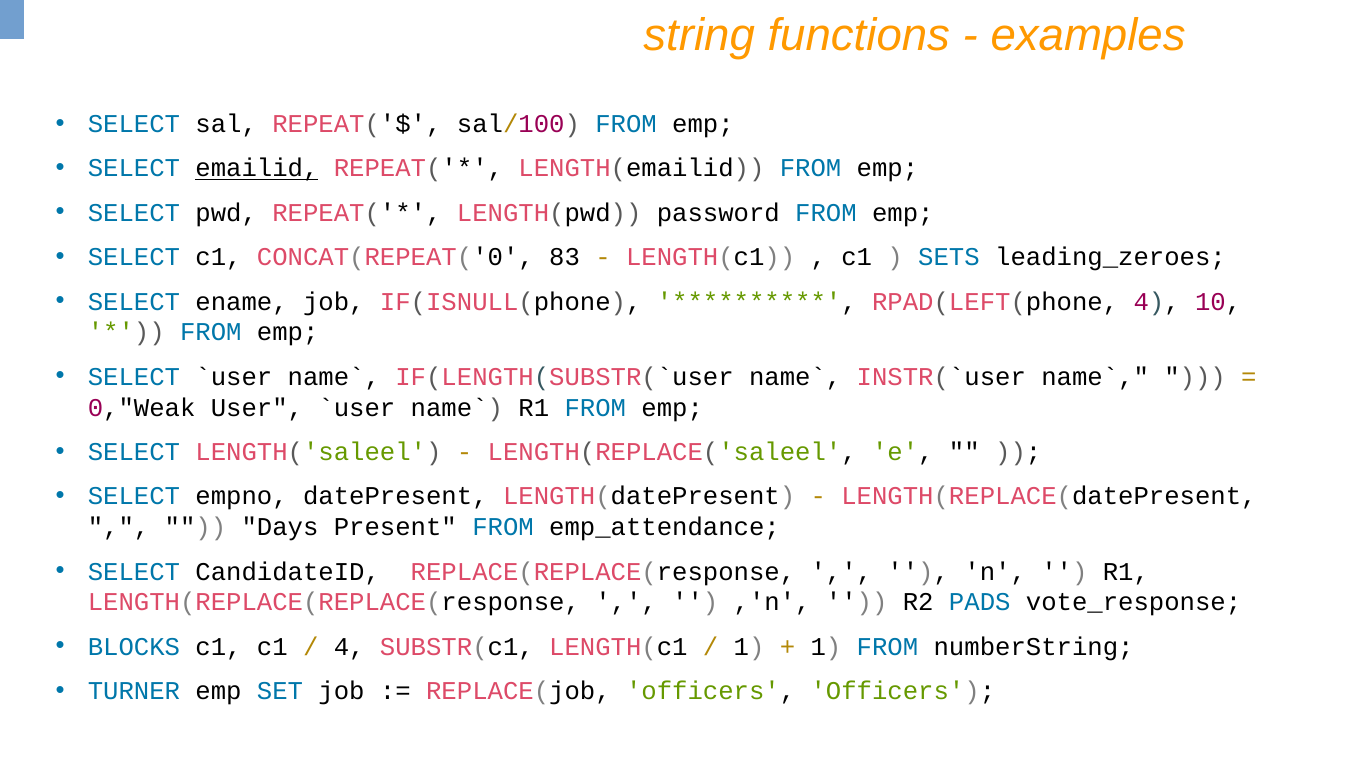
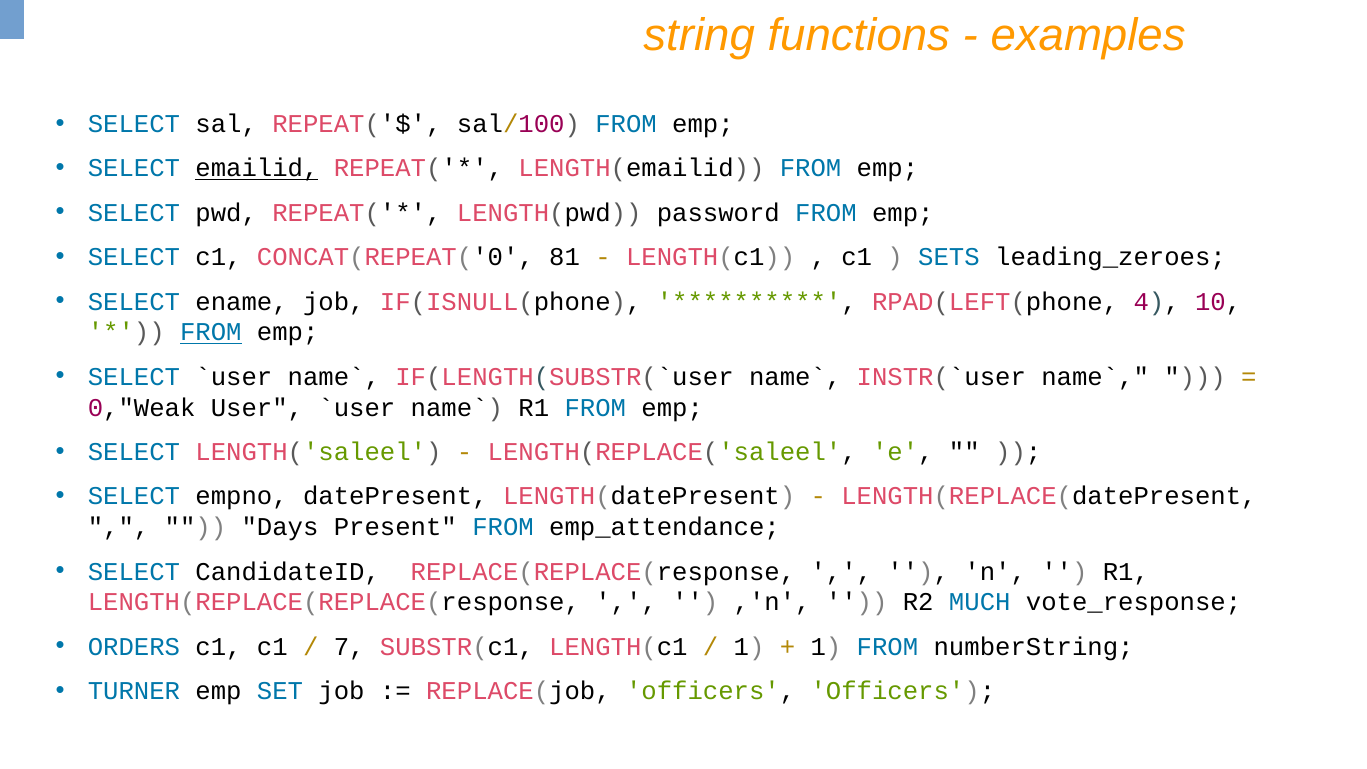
83: 83 -> 81
FROM at (211, 332) underline: none -> present
PADS: PADS -> MUCH
BLOCKS: BLOCKS -> ORDERS
4 at (349, 647): 4 -> 7
